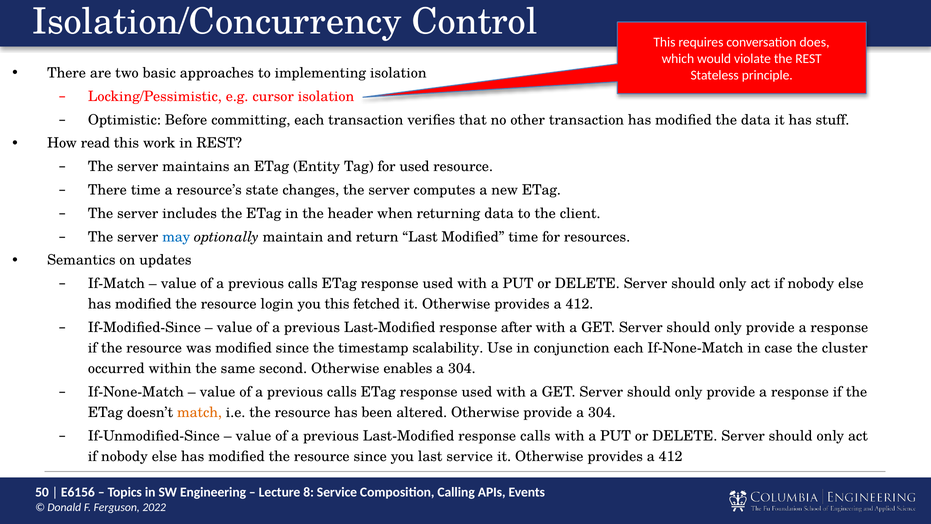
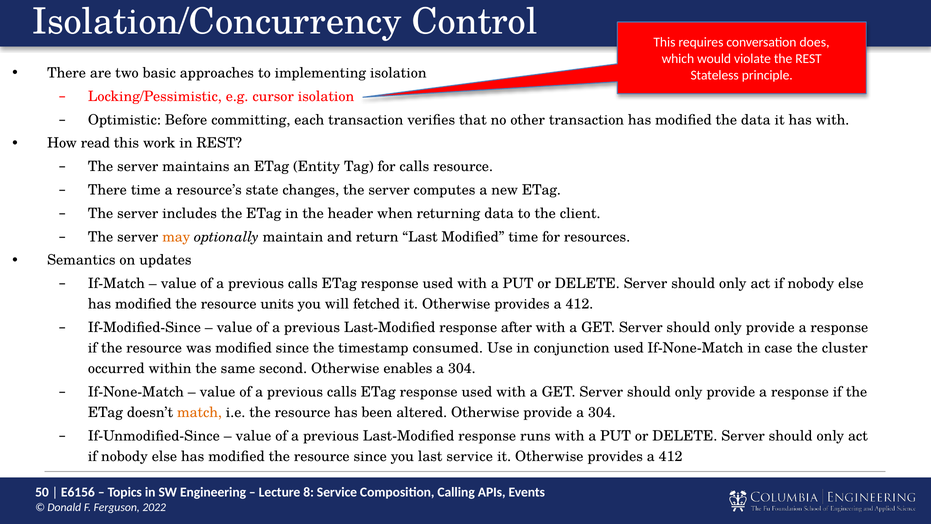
has stuff: stuff -> with
for used: used -> calls
may colour: blue -> orange
login: login -> units
you this: this -> will
scalability: scalability -> consumed
conjunction each: each -> used
response calls: calls -> runs
